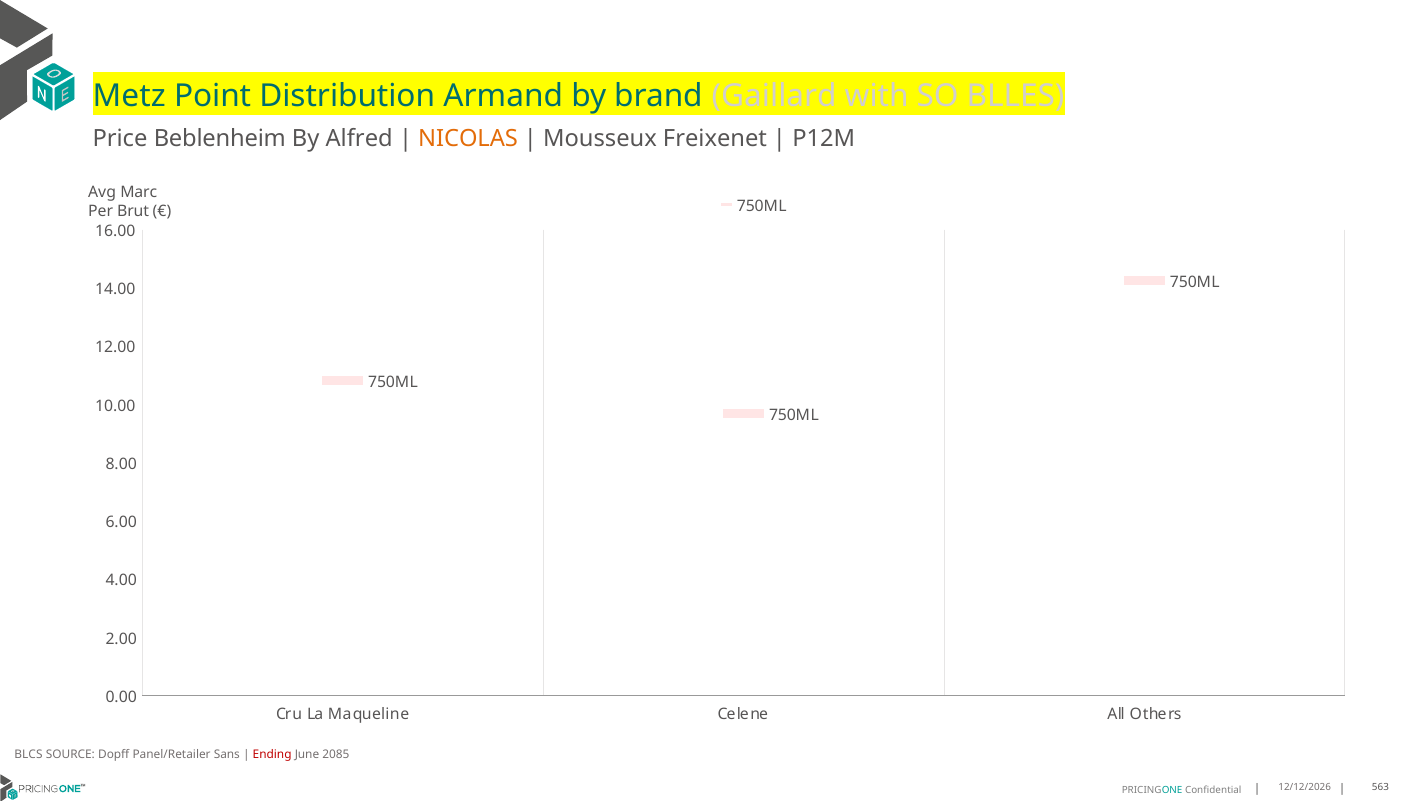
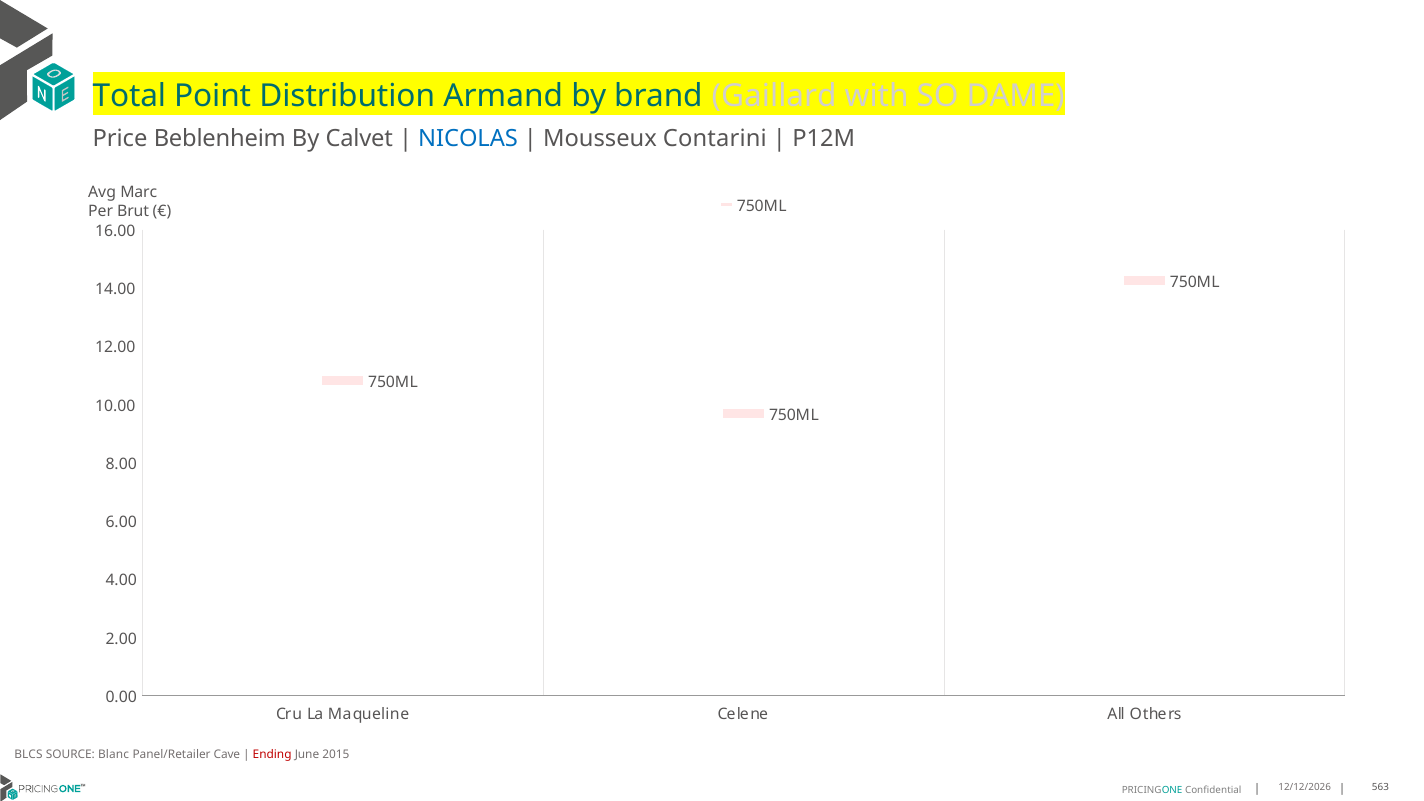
Metz: Metz -> Total
BLLES: BLLES -> DAME
Alfred: Alfred -> Calvet
NICOLAS colour: orange -> blue
Freixenet: Freixenet -> Contarini
Dopff: Dopff -> Blanc
Sans: Sans -> Cave
2085: 2085 -> 2015
